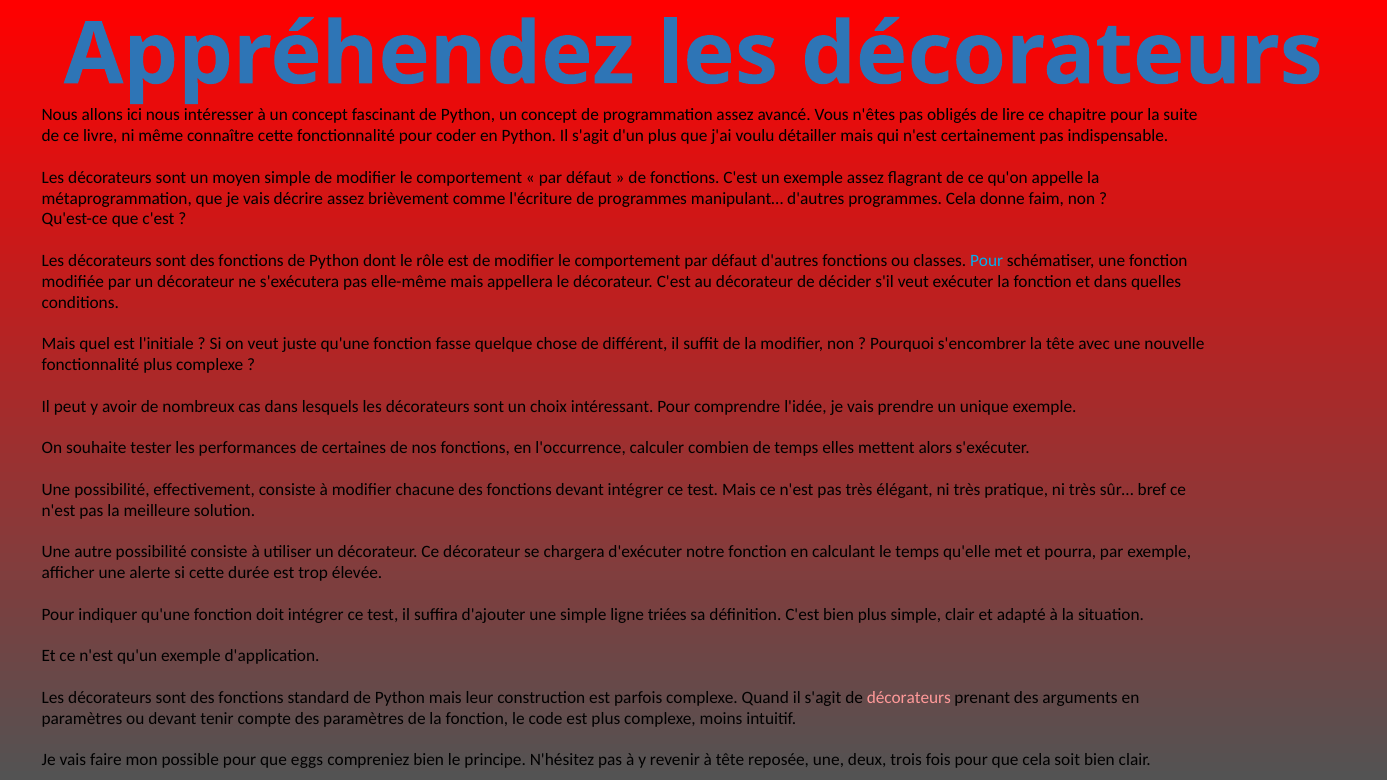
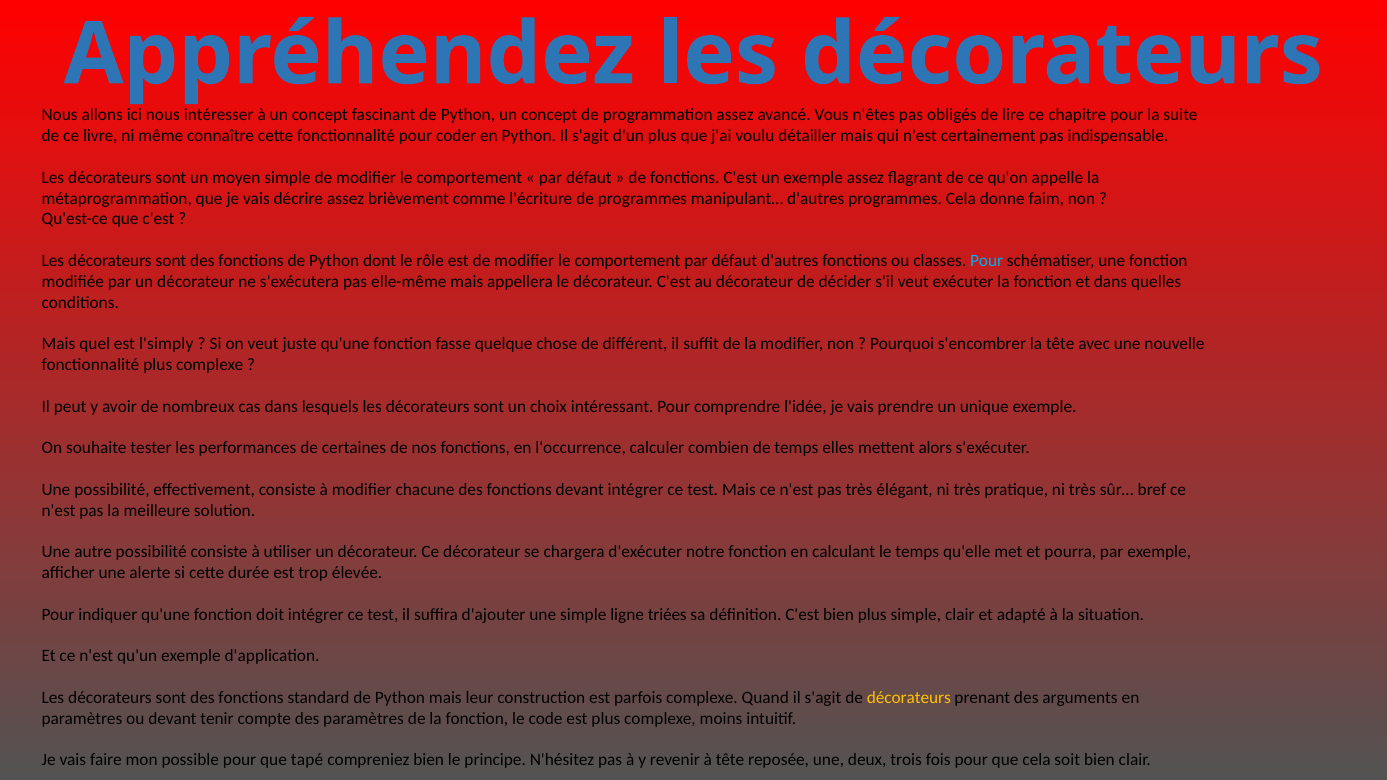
l'initiale: l'initiale -> l'simply
décorateurs at (909, 698) colour: pink -> yellow
eggs: eggs -> tapé
